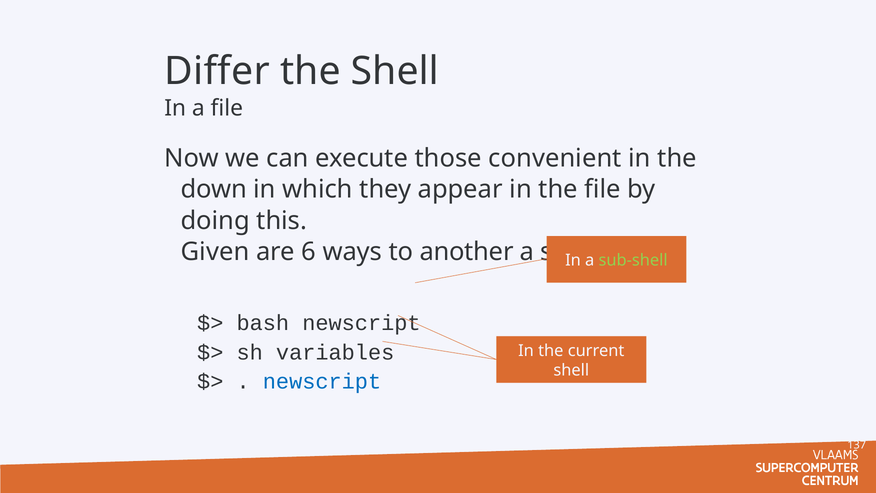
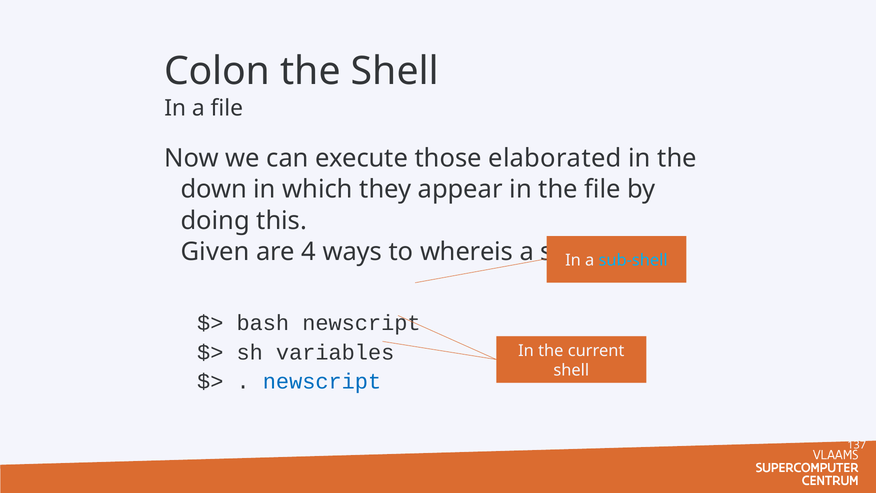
Differ: Differ -> Colon
convenient: convenient -> elaborated
6: 6 -> 4
another: another -> whereis
sub-shell colour: light green -> light blue
